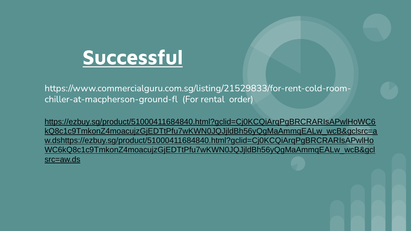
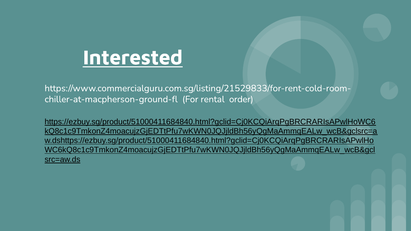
Successful: Successful -> Interested
